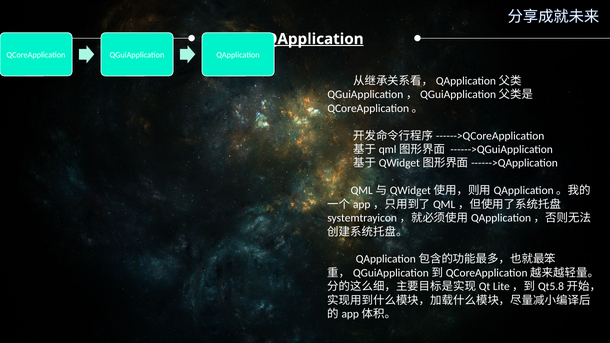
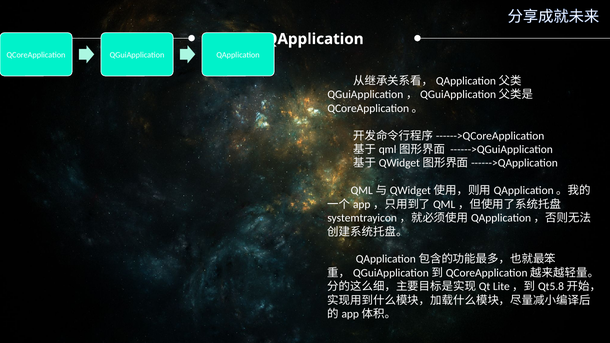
QApplication at (315, 39) underline: present -> none
